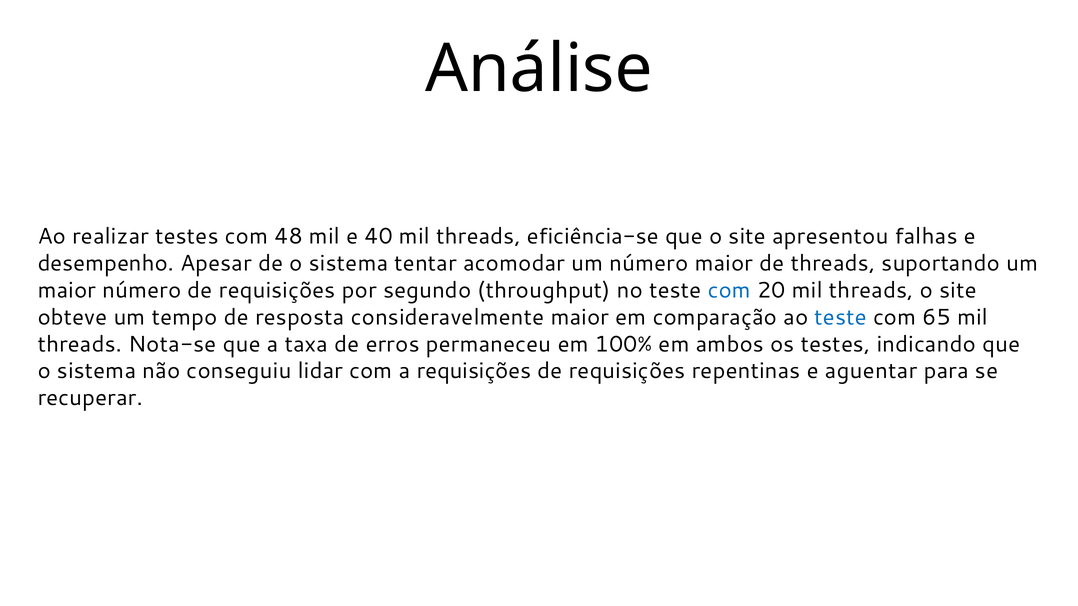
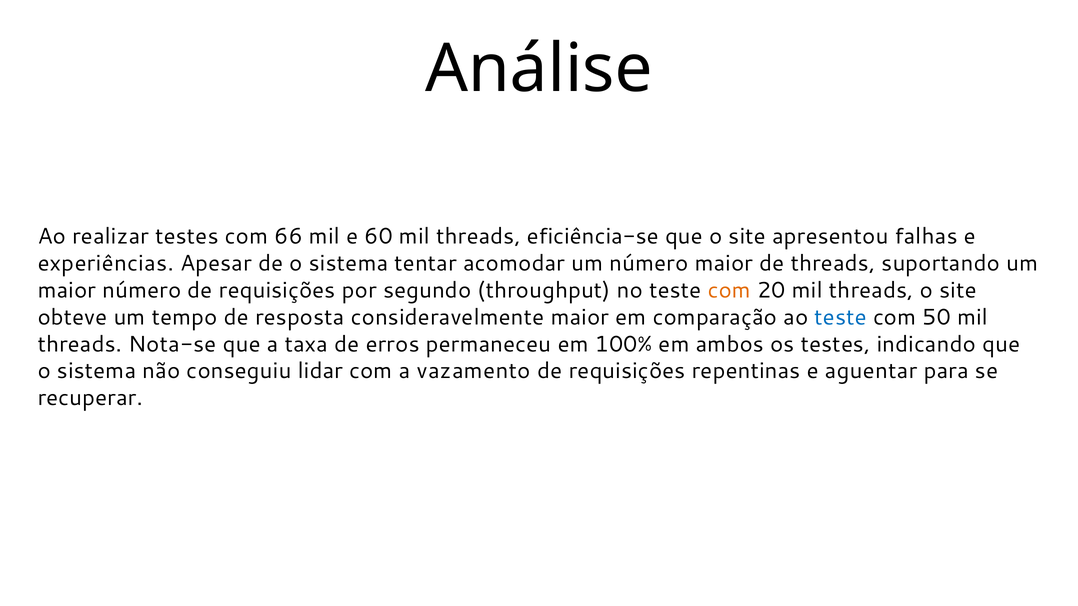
48: 48 -> 66
40: 40 -> 60
desempenho: desempenho -> experiências
com at (729, 290) colour: blue -> orange
65: 65 -> 50
a requisições: requisições -> vazamento
